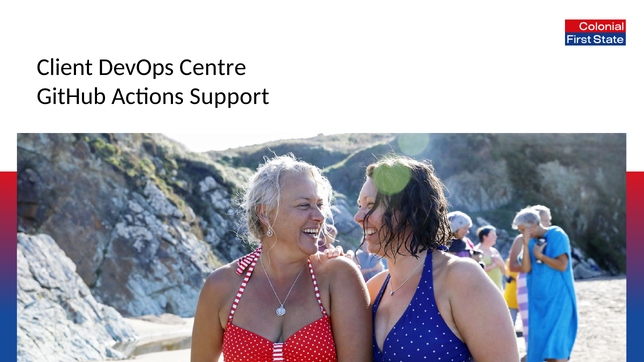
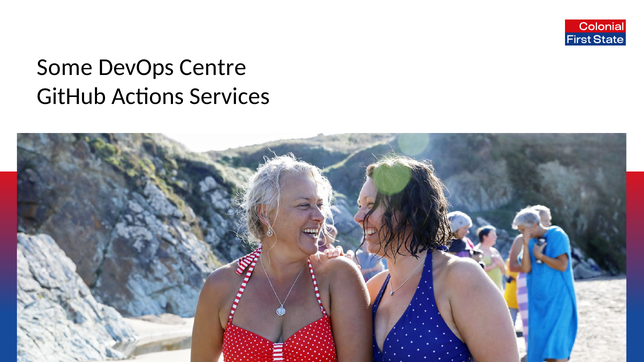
Client: Client -> Some
Support: Support -> Services
